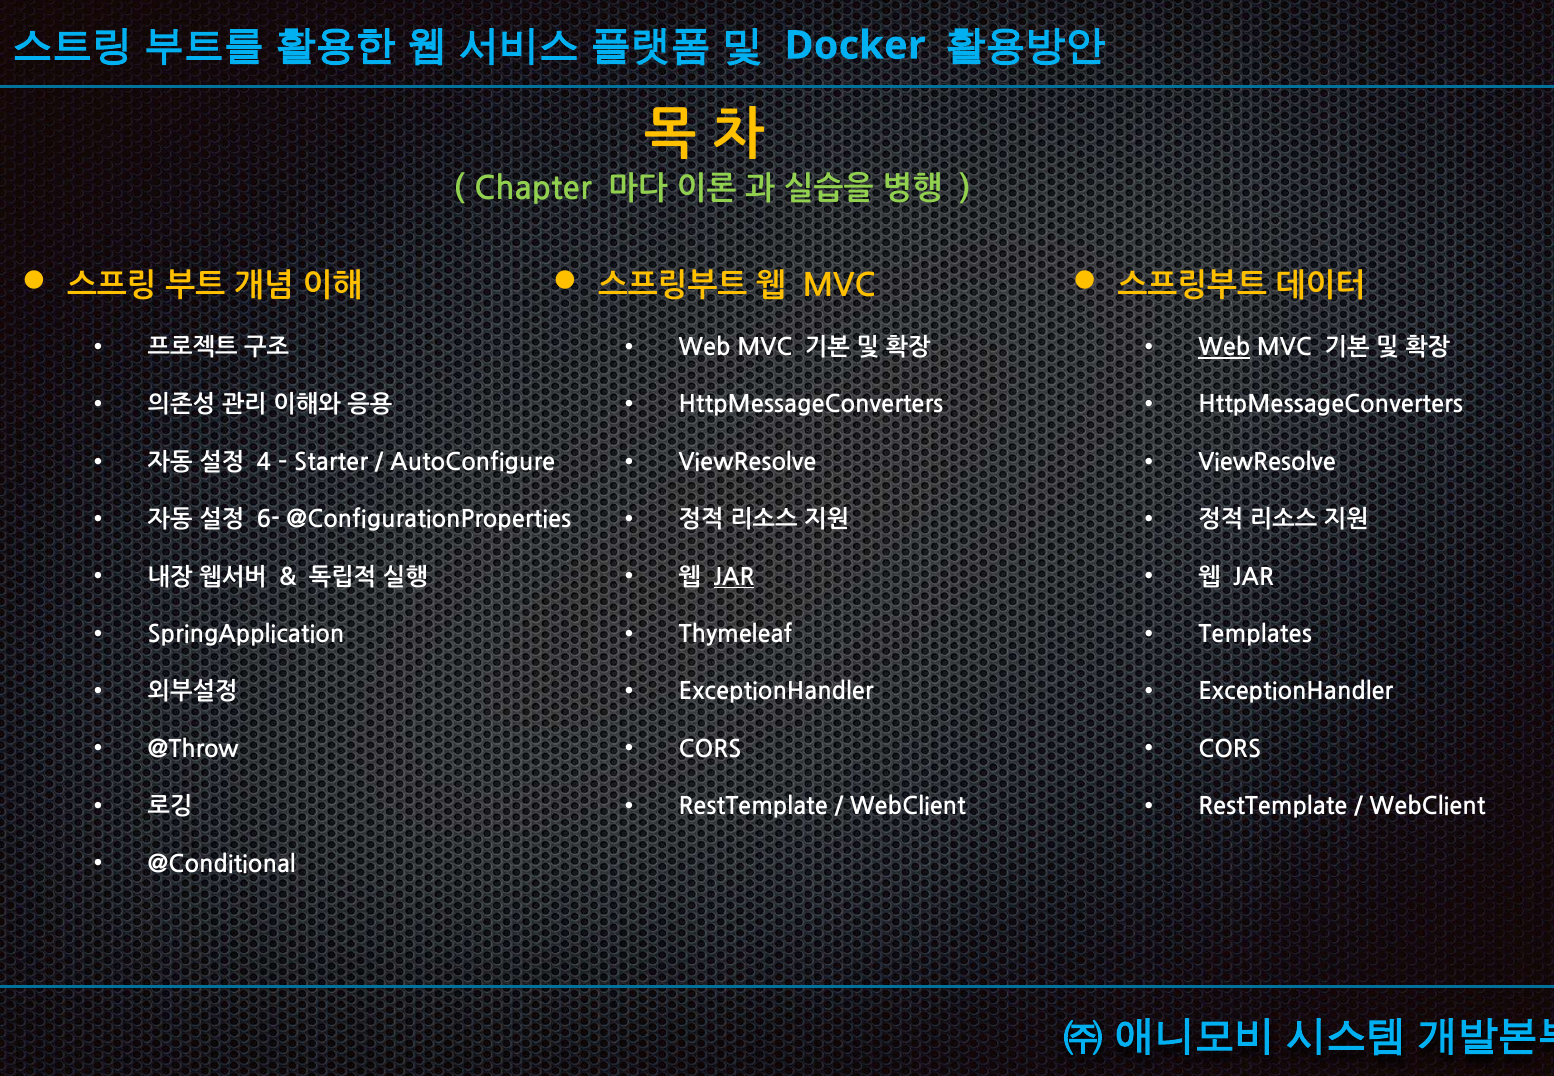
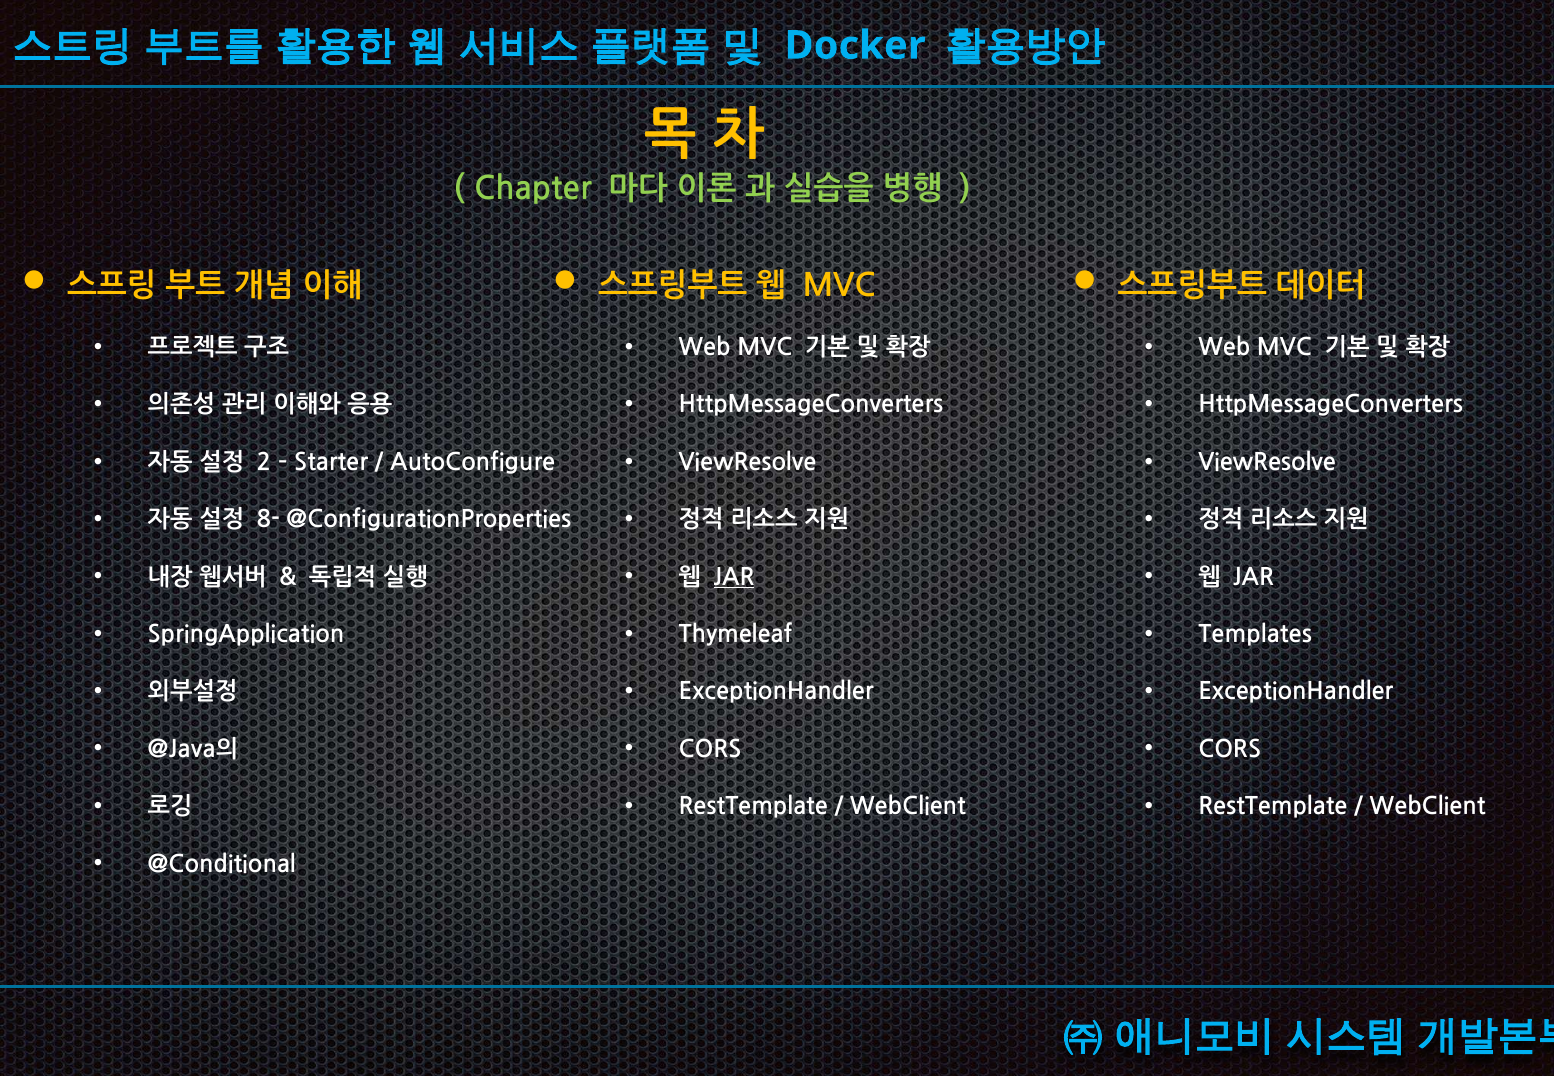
Web at (1224, 348) underline: present -> none
4: 4 -> 2
6-: 6- -> 8-
@Throw: @Throw -> @Java의
